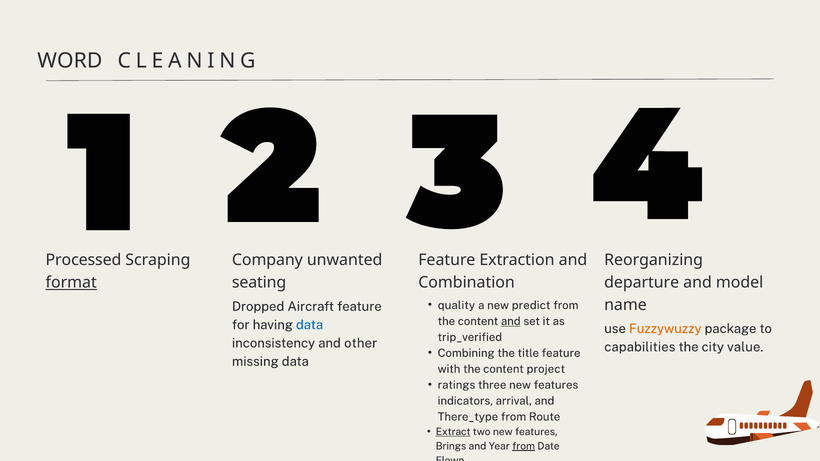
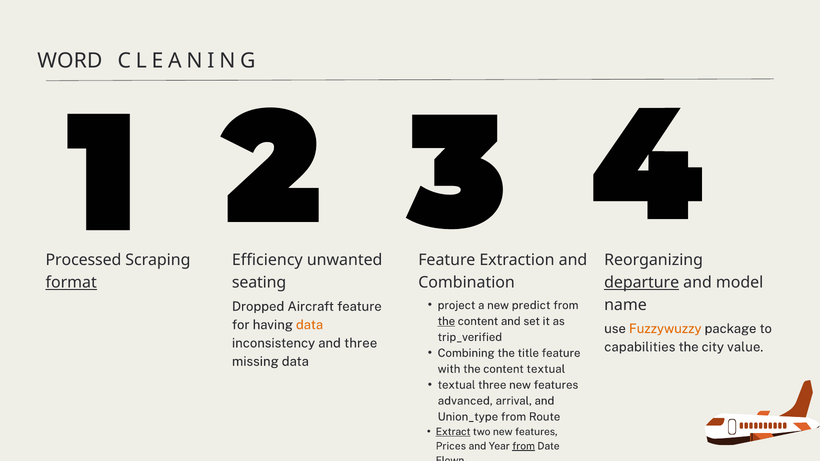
Company: Company -> Efficiency
departure underline: none -> present
quality: quality -> project
the at (446, 321) underline: none -> present
and at (511, 321) underline: present -> none
data at (310, 325) colour: blue -> orange
and other: other -> three
content project: project -> textual
ratings at (456, 385): ratings -> textual
indicators: indicators -> advanced
There_type: There_type -> Union_type
Brings: Brings -> Prices
